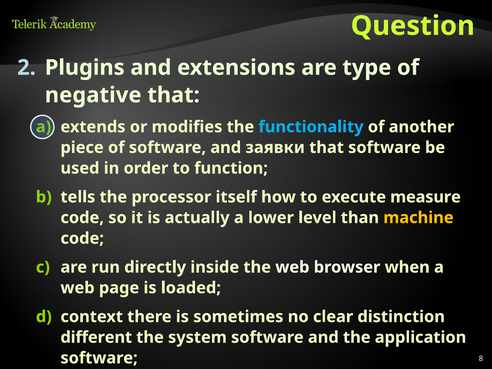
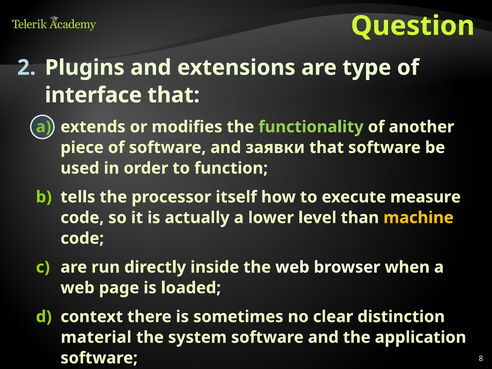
negative: negative -> interface
functionality colour: light blue -> light green
different: different -> material
